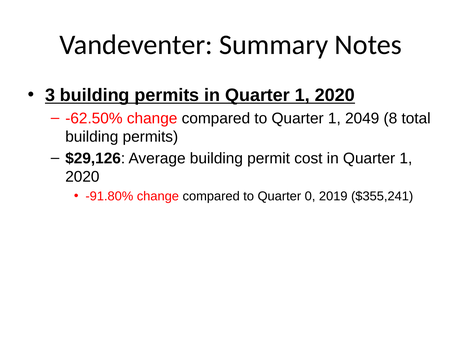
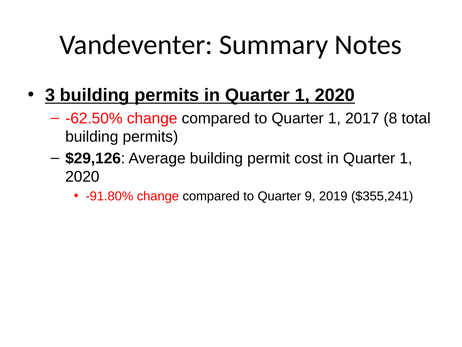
2049: 2049 -> 2017
0: 0 -> 9
